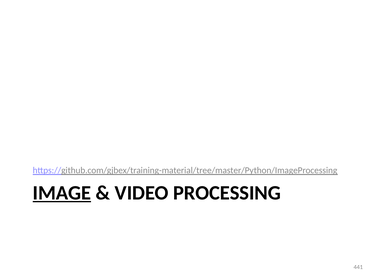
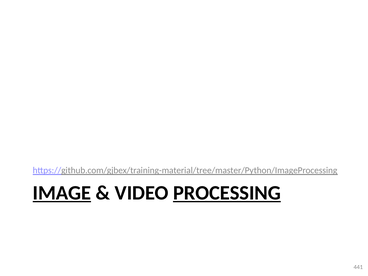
PROCESSING underline: none -> present
